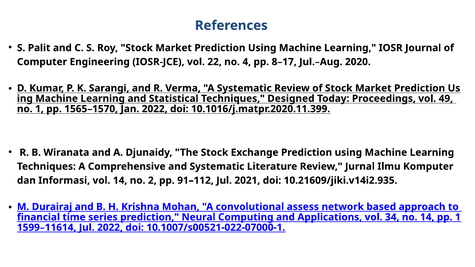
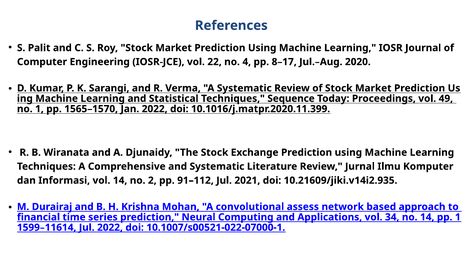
Designed: Designed -> Sequence
